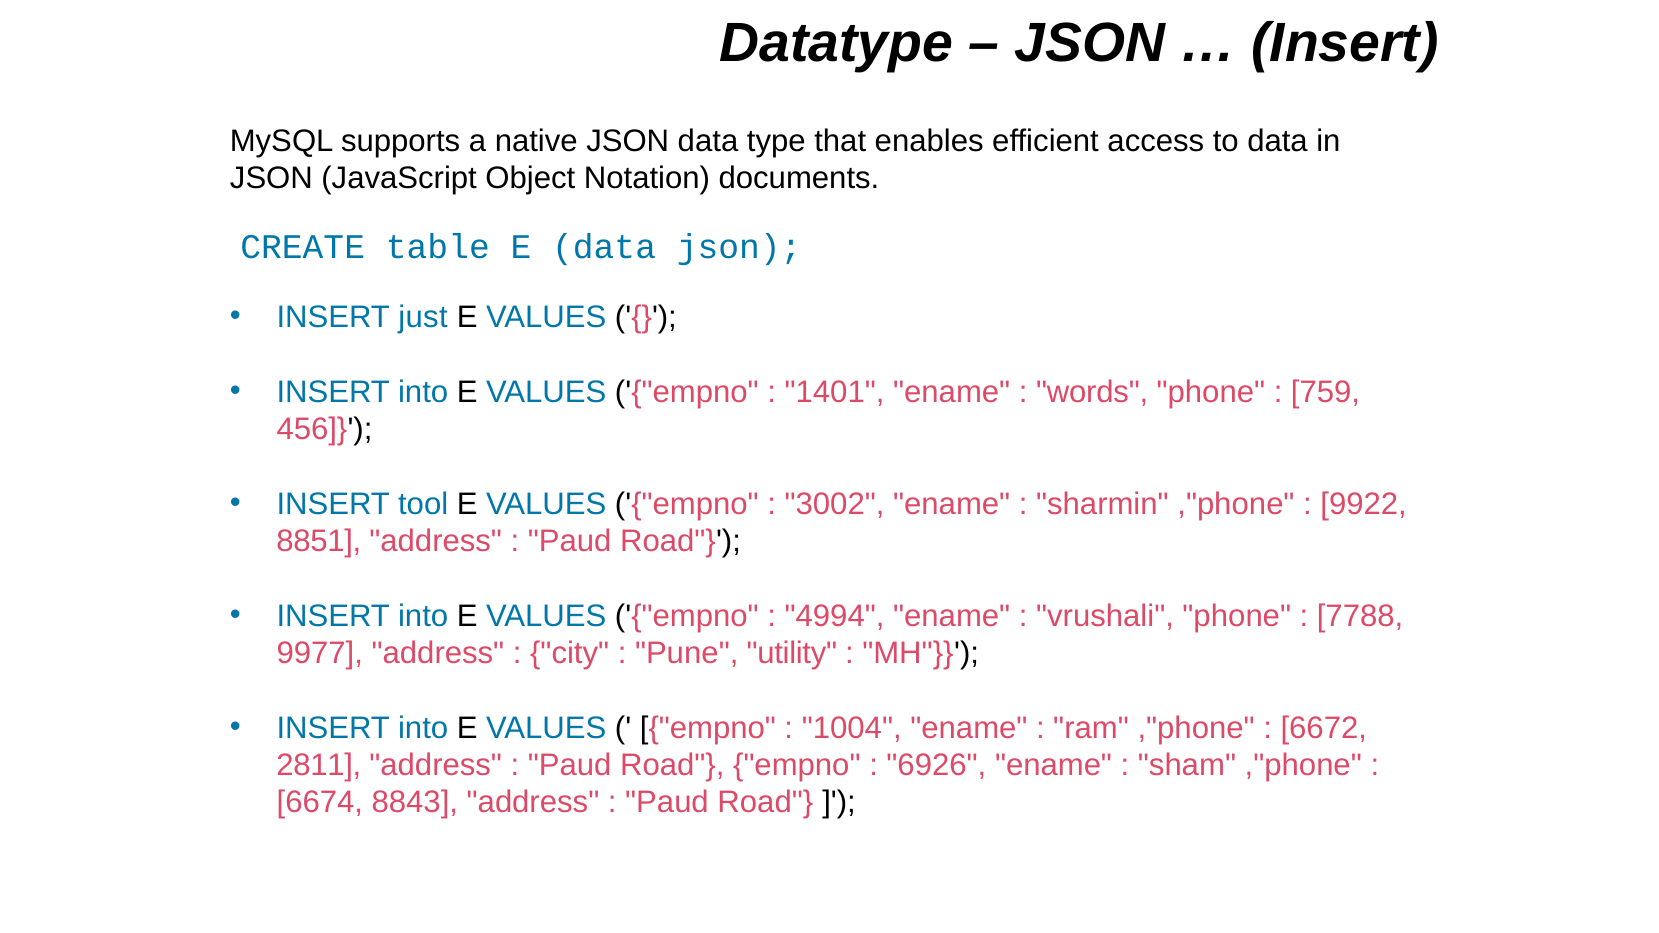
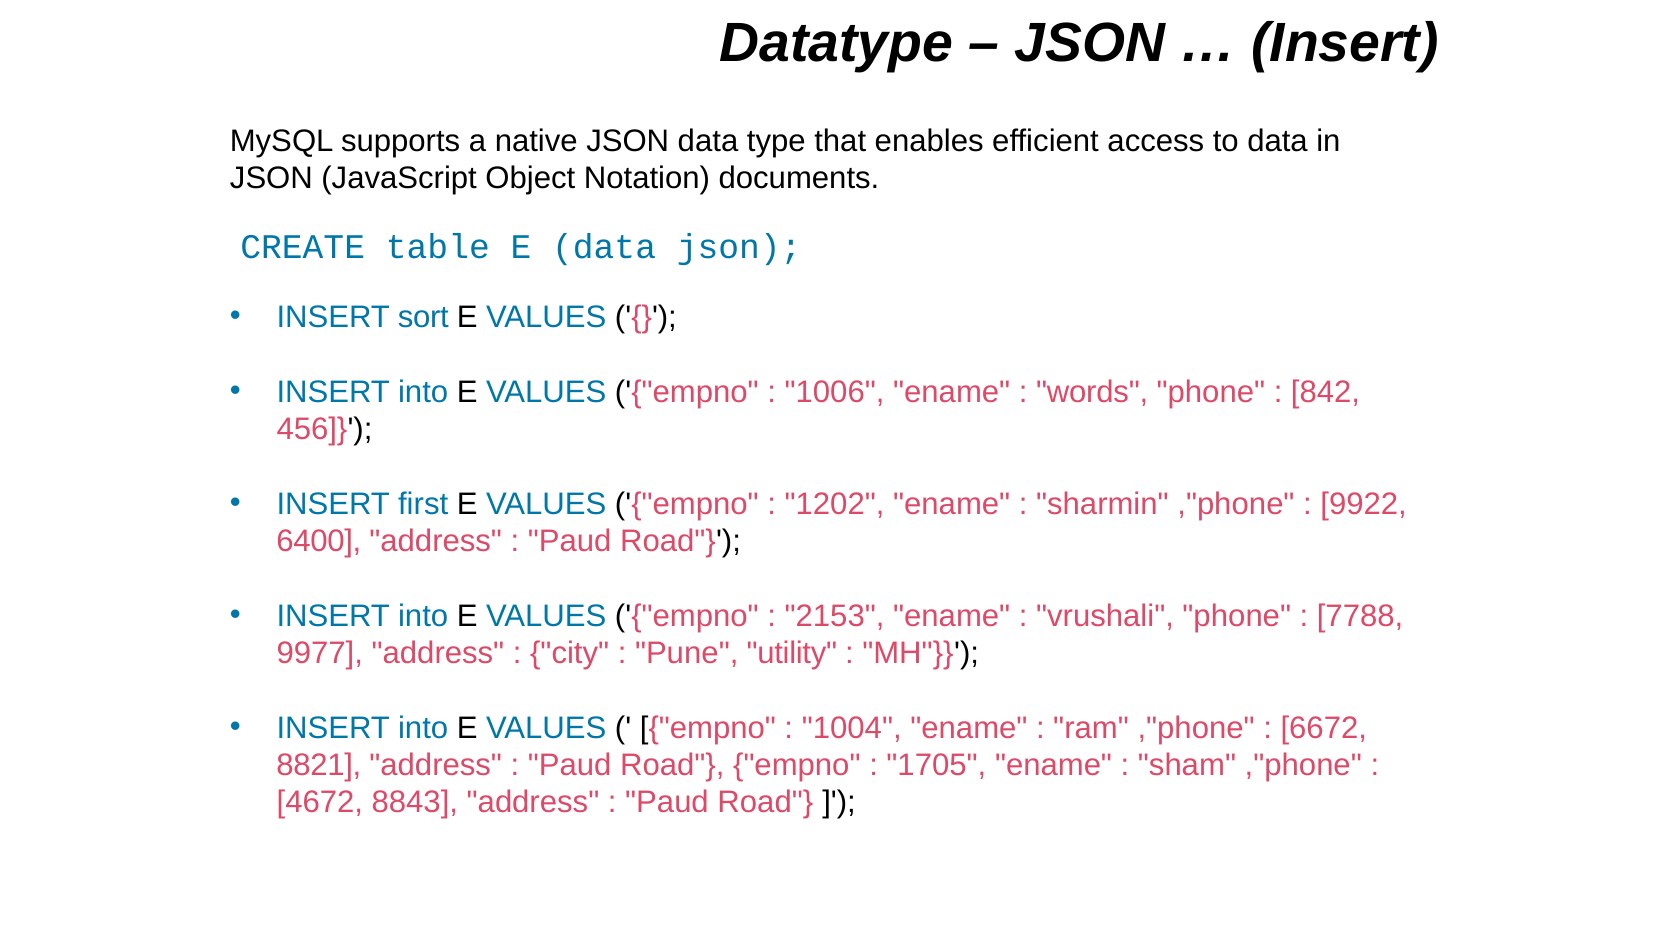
just: just -> sort
1401: 1401 -> 1006
759: 759 -> 842
tool: tool -> first
3002: 3002 -> 1202
8851: 8851 -> 6400
4994: 4994 -> 2153
2811: 2811 -> 8821
6926: 6926 -> 1705
6674: 6674 -> 4672
